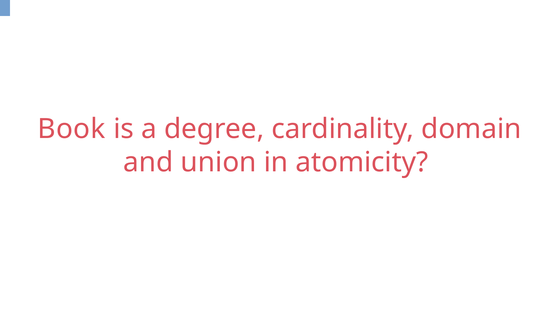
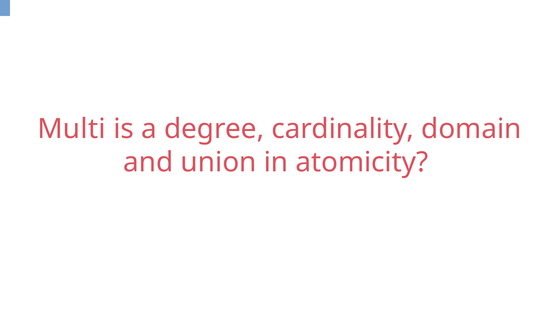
Book: Book -> Multi
